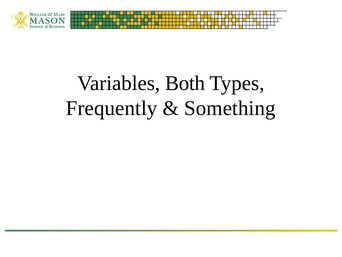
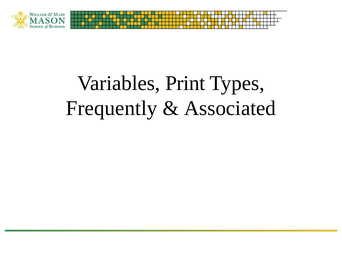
Both: Both -> Print
Something: Something -> Associated
